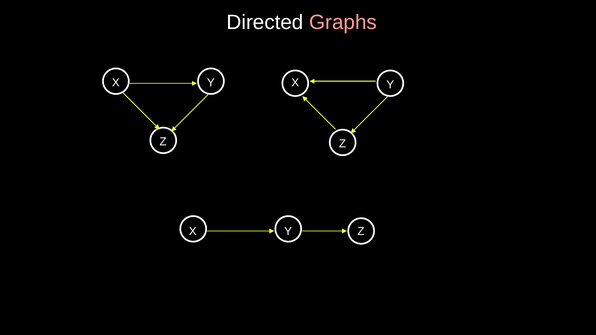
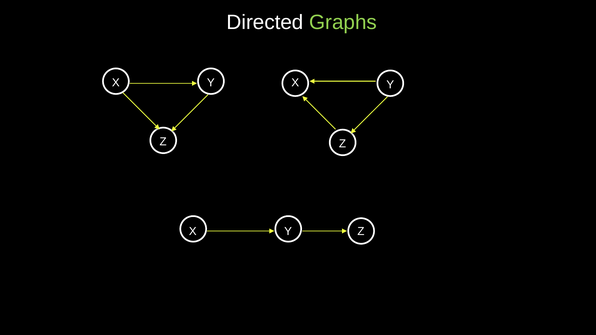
Graphs colour: pink -> light green
